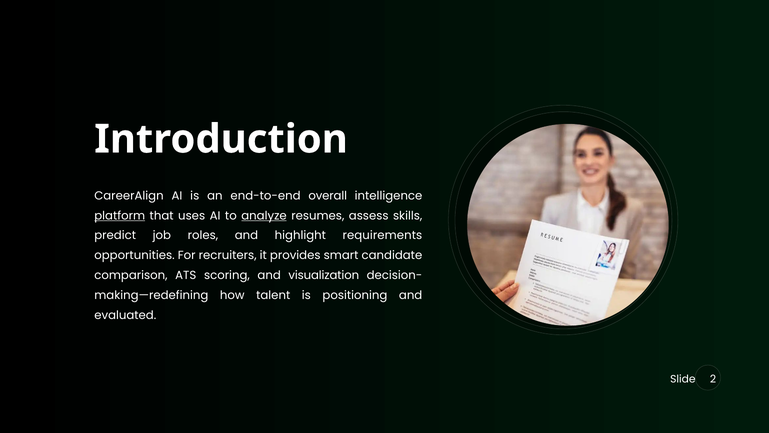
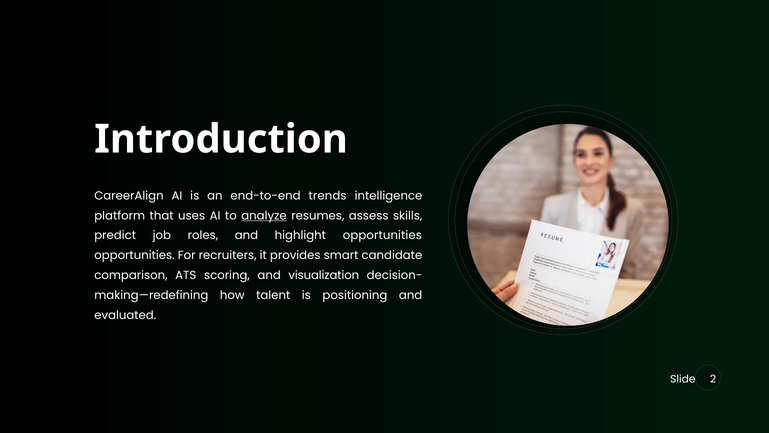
overall: overall -> trends
platform underline: present -> none
highlight requirements: requirements -> opportunities
